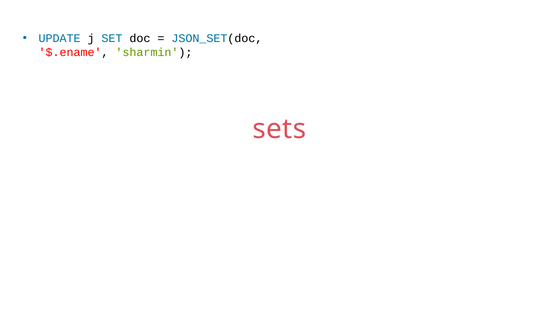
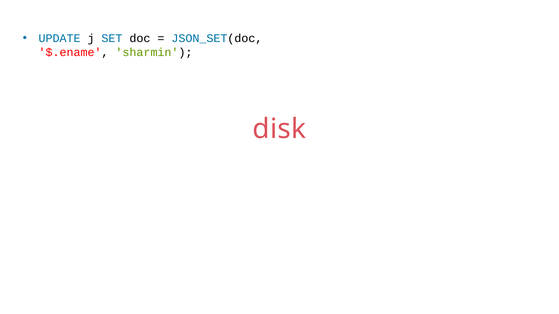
sets: sets -> disk
